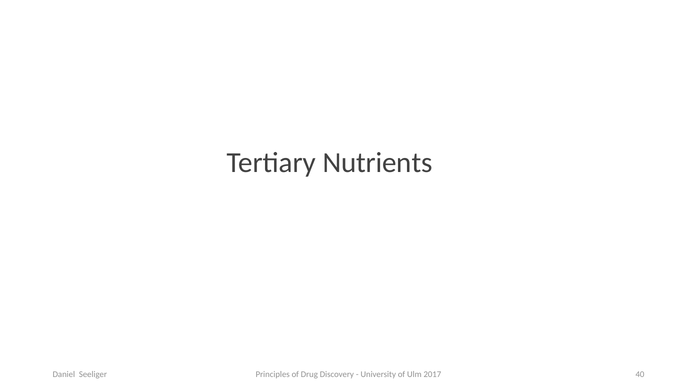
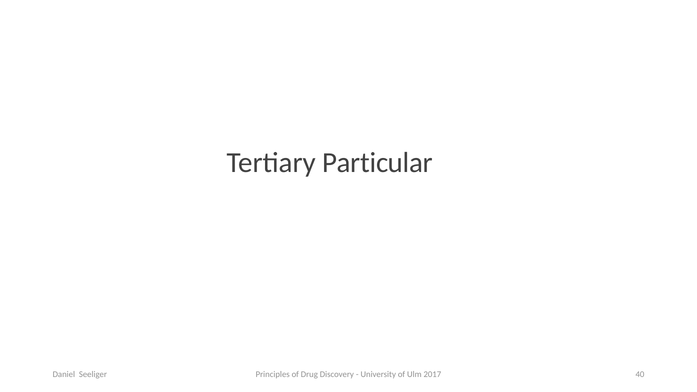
Nutrients: Nutrients -> Particular
